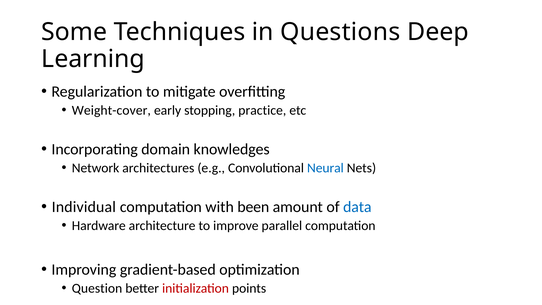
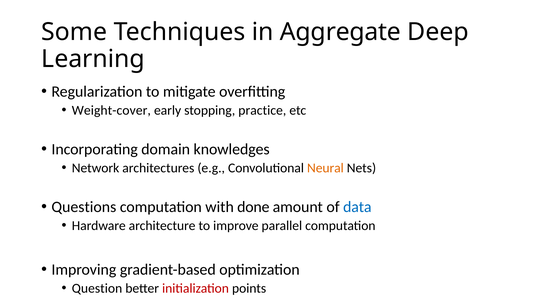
Questions: Questions -> Aggregate
Neural colour: blue -> orange
Individual: Individual -> Questions
been: been -> done
